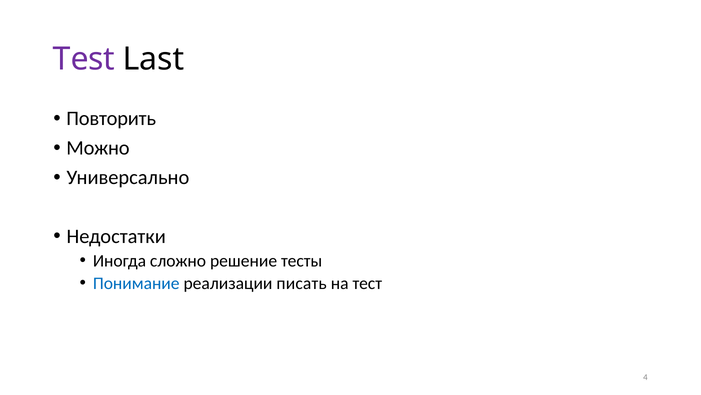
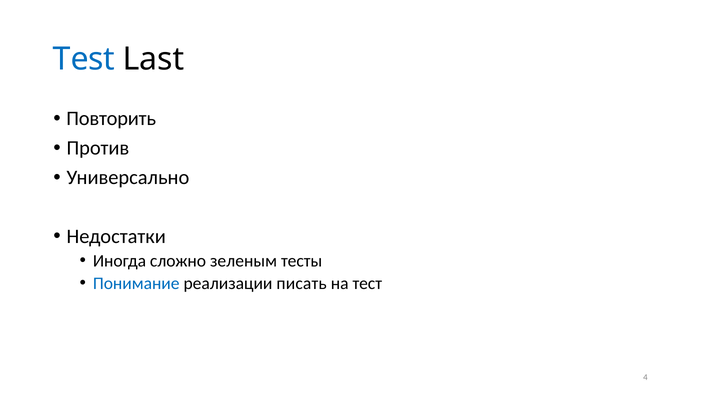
Test colour: purple -> blue
Можно: Можно -> Против
решение: решение -> зеленым
